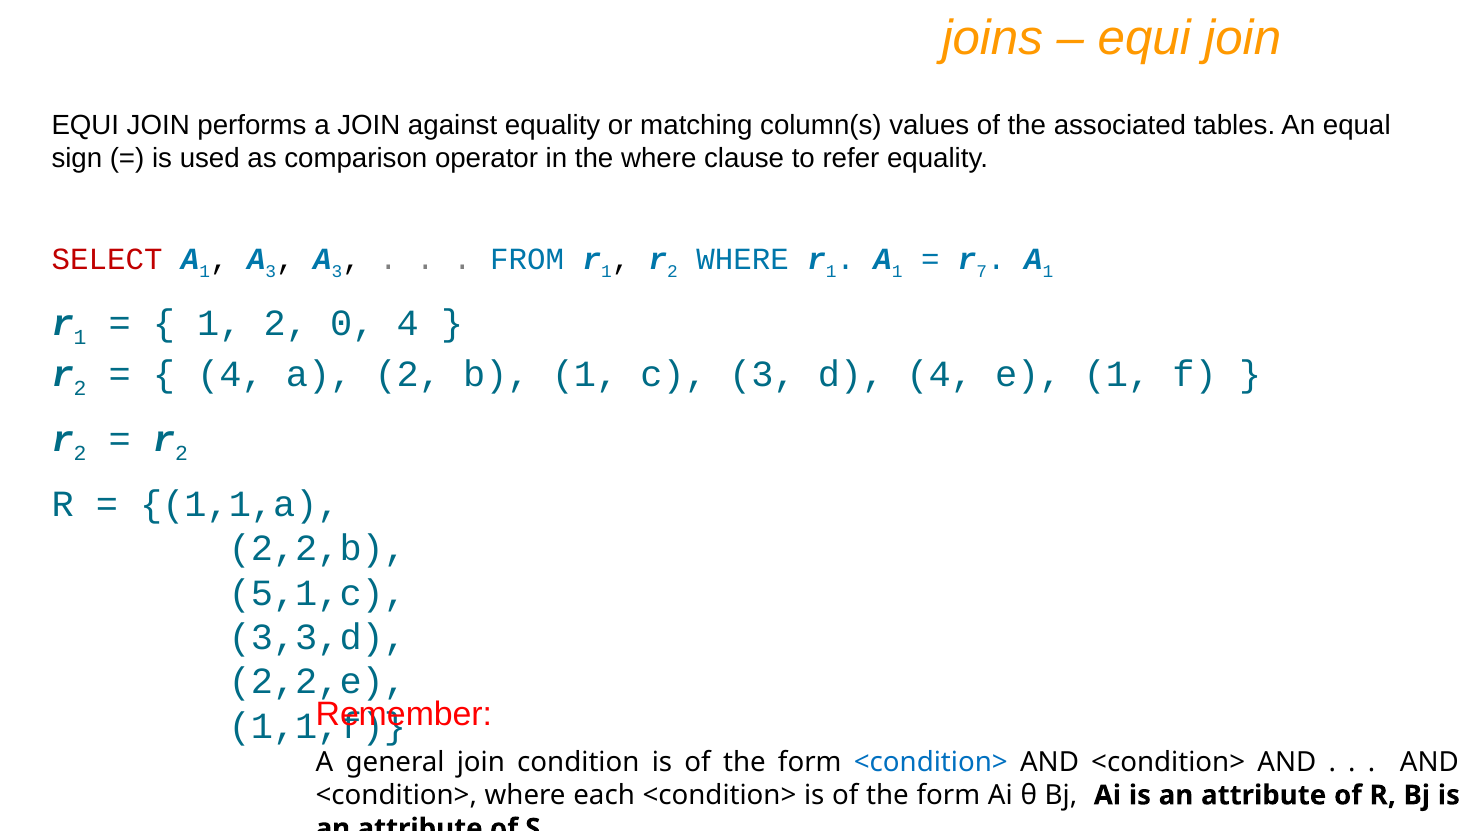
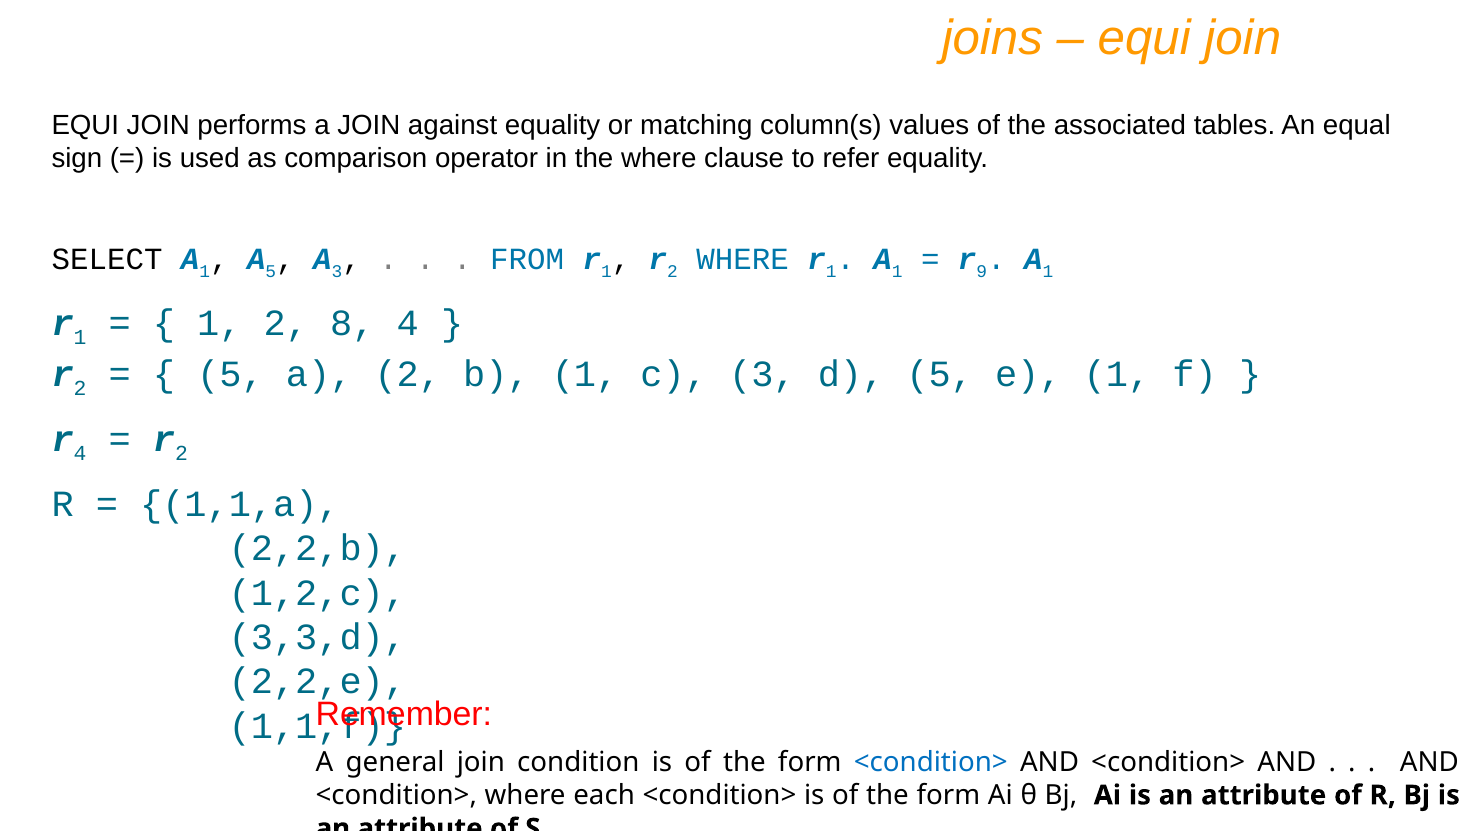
SELECT colour: red -> black
3 at (271, 271): 3 -> 5
7: 7 -> 9
0: 0 -> 8
4 at (230, 374): 4 -> 5
d 4: 4 -> 5
2 at (80, 453): 2 -> 4
5,1,c: 5,1,c -> 1,2,c
